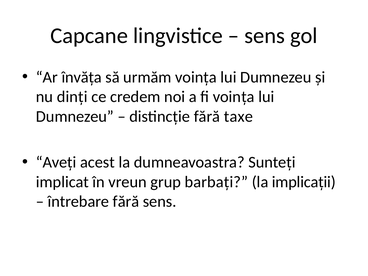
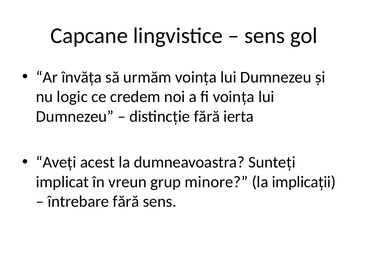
dinți: dinți -> logic
taxe: taxe -> ierta
barbați: barbați -> minore
